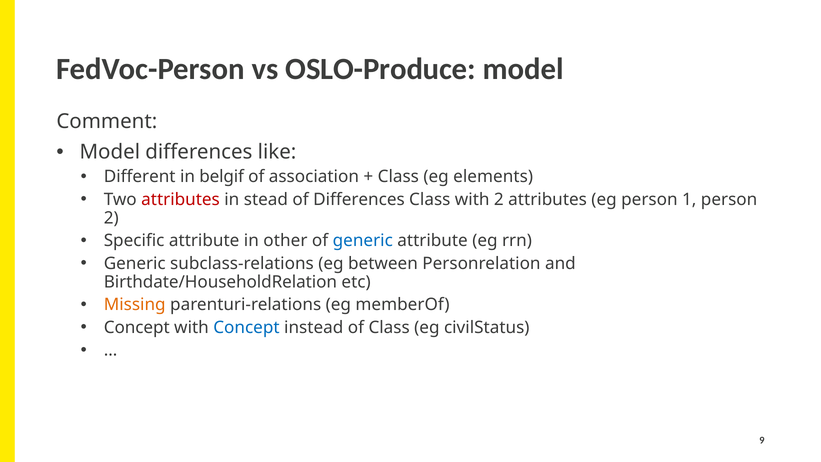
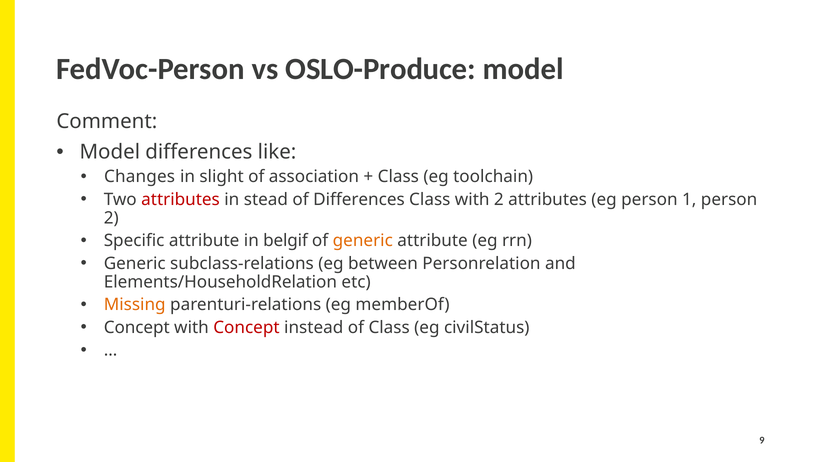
Different: Different -> Changes
belgif: belgif -> slight
elements: elements -> toolchain
other: other -> belgif
generic at (363, 241) colour: blue -> orange
Birthdate/HouseholdRelation: Birthdate/HouseholdRelation -> Elements/HouseholdRelation
Concept at (246, 327) colour: blue -> red
